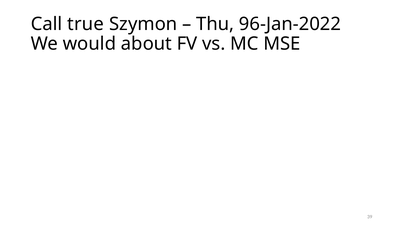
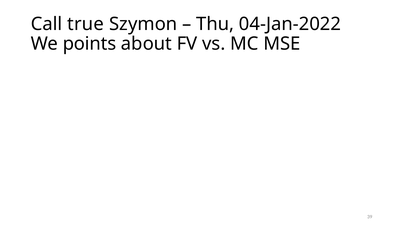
96-Jan-2022: 96-Jan-2022 -> 04-Jan-2022
would: would -> points
